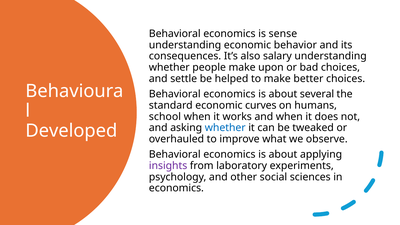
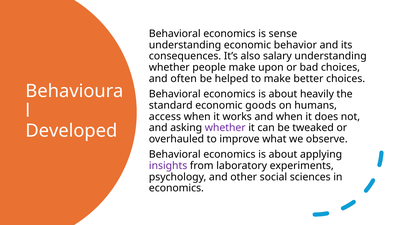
settle: settle -> often
several: several -> heavily
curves: curves -> goods
school: school -> access
whether at (225, 128) colour: blue -> purple
